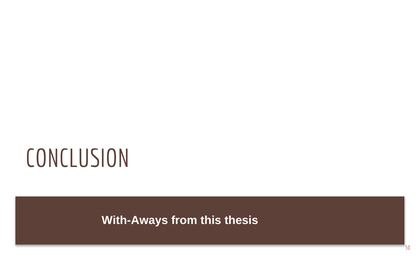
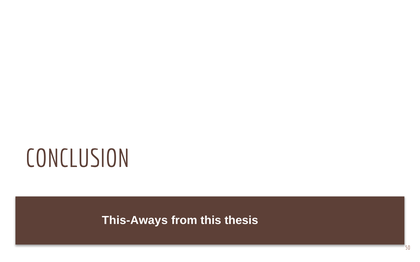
With-Aways: With-Aways -> This-Aways
